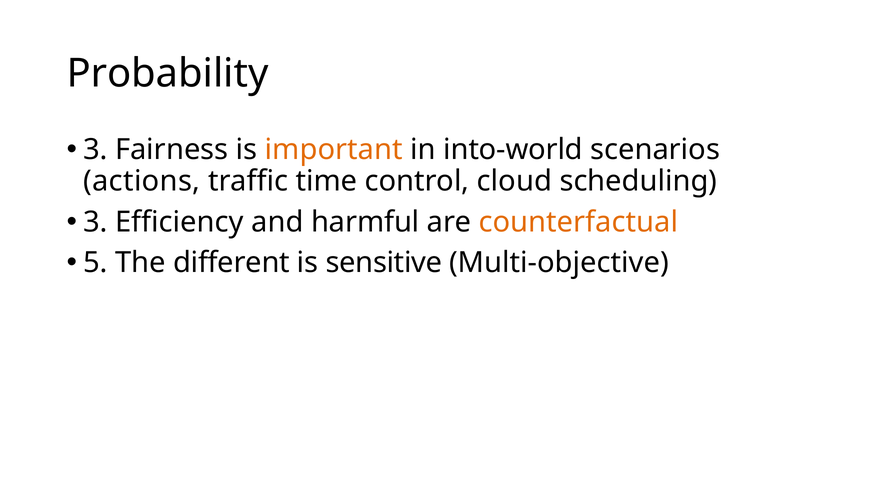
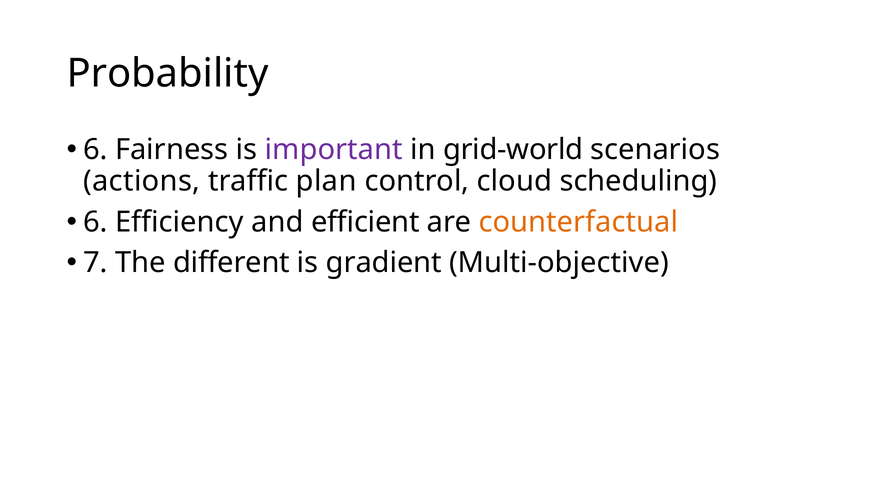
3 at (95, 150): 3 -> 6
important colour: orange -> purple
into-world: into-world -> grid-world
time: time -> plan
3 at (95, 222): 3 -> 6
harmful: harmful -> efficient
5: 5 -> 7
sensitive: sensitive -> gradient
